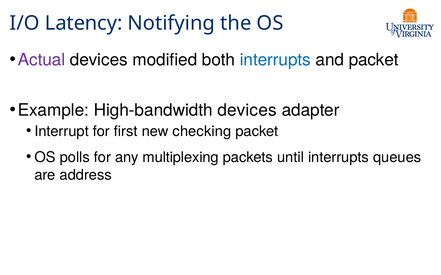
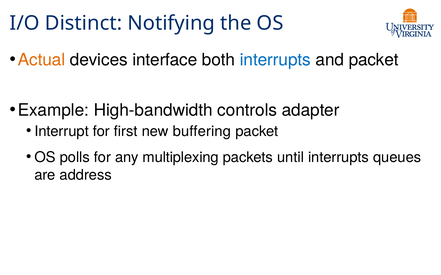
Latency: Latency -> Distinct
Actual colour: purple -> orange
modified: modified -> interface
High-bandwidth devices: devices -> controls
checking: checking -> buffering
